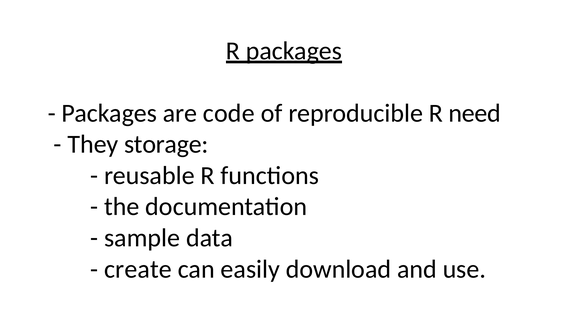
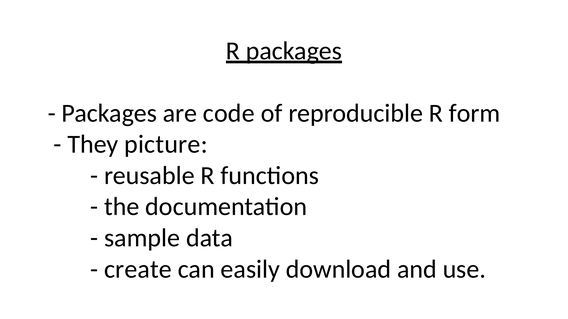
need: need -> form
storage: storage -> picture
